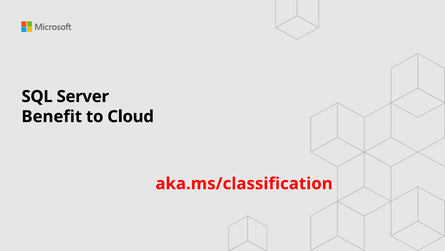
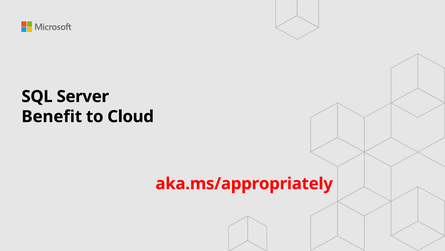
aka.ms/classification: aka.ms/classification -> aka.ms/appropriately
